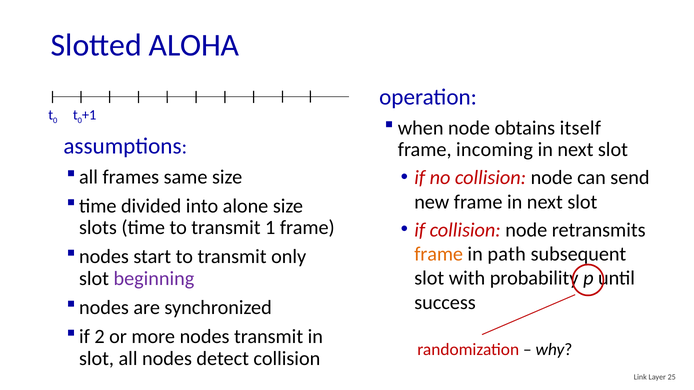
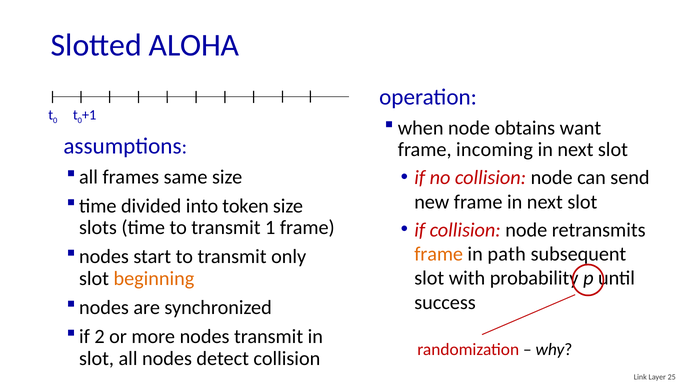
itself: itself -> want
alone: alone -> token
beginning colour: purple -> orange
